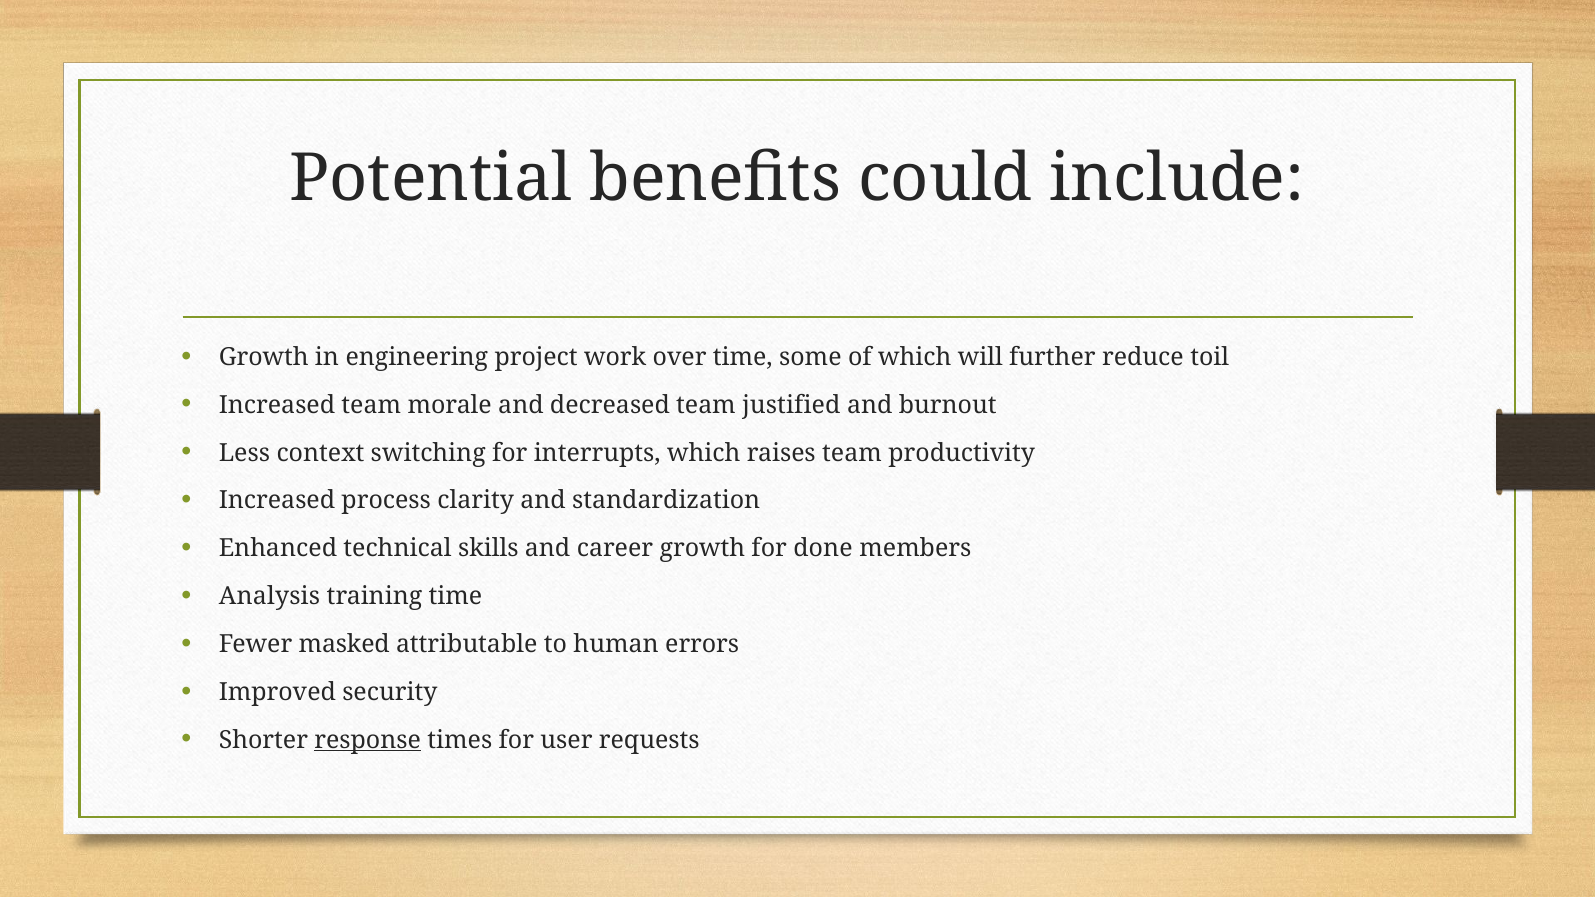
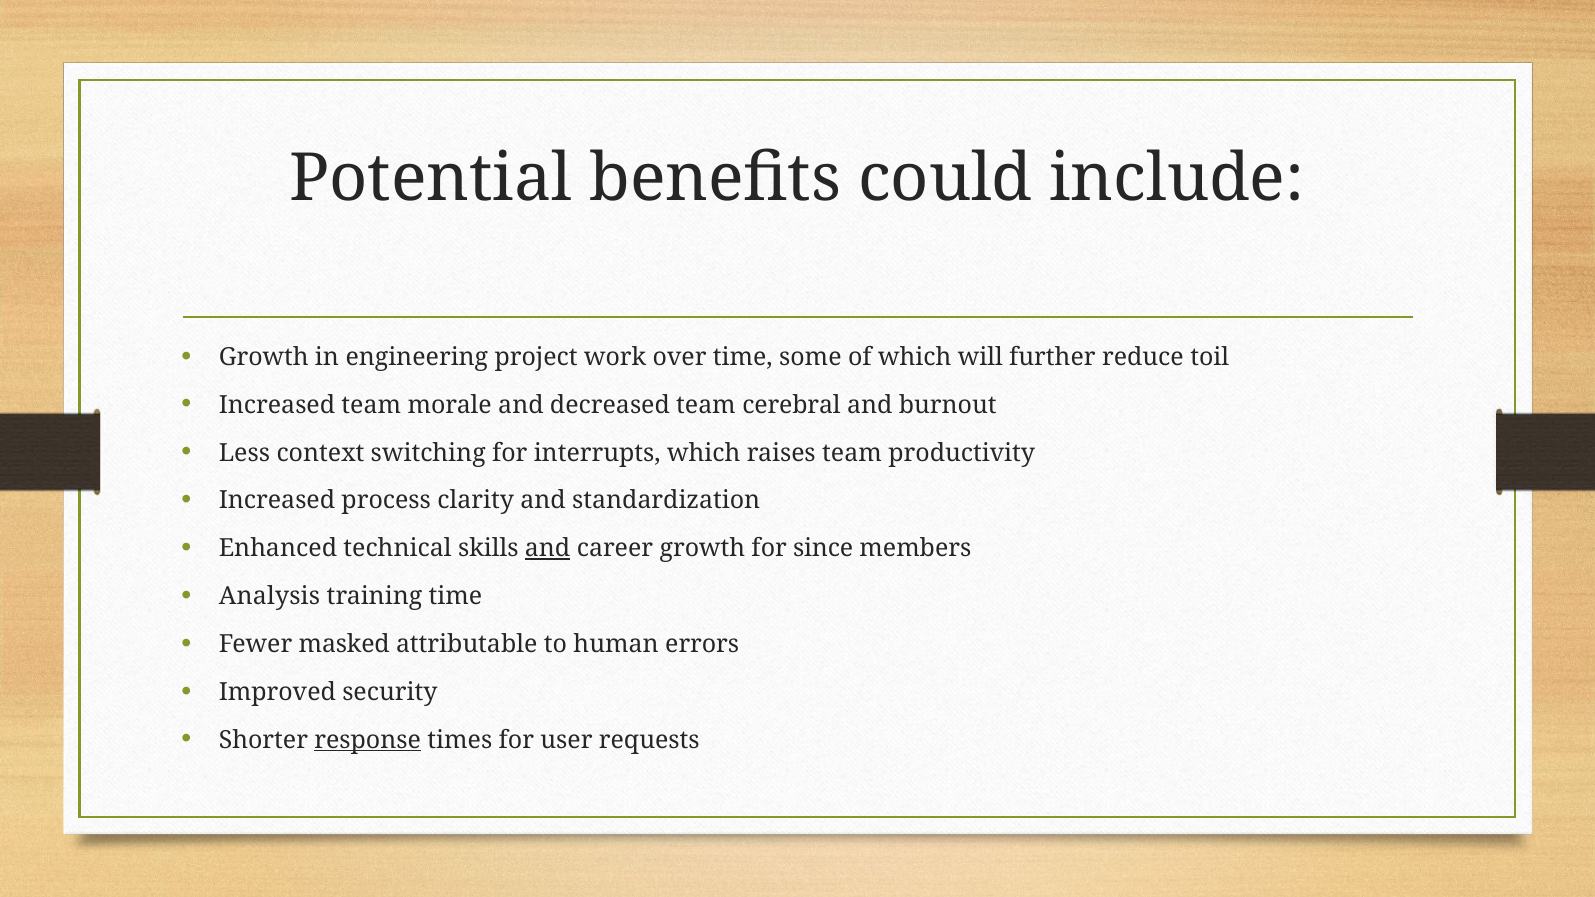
justified: justified -> cerebral
and at (548, 549) underline: none -> present
done: done -> since
